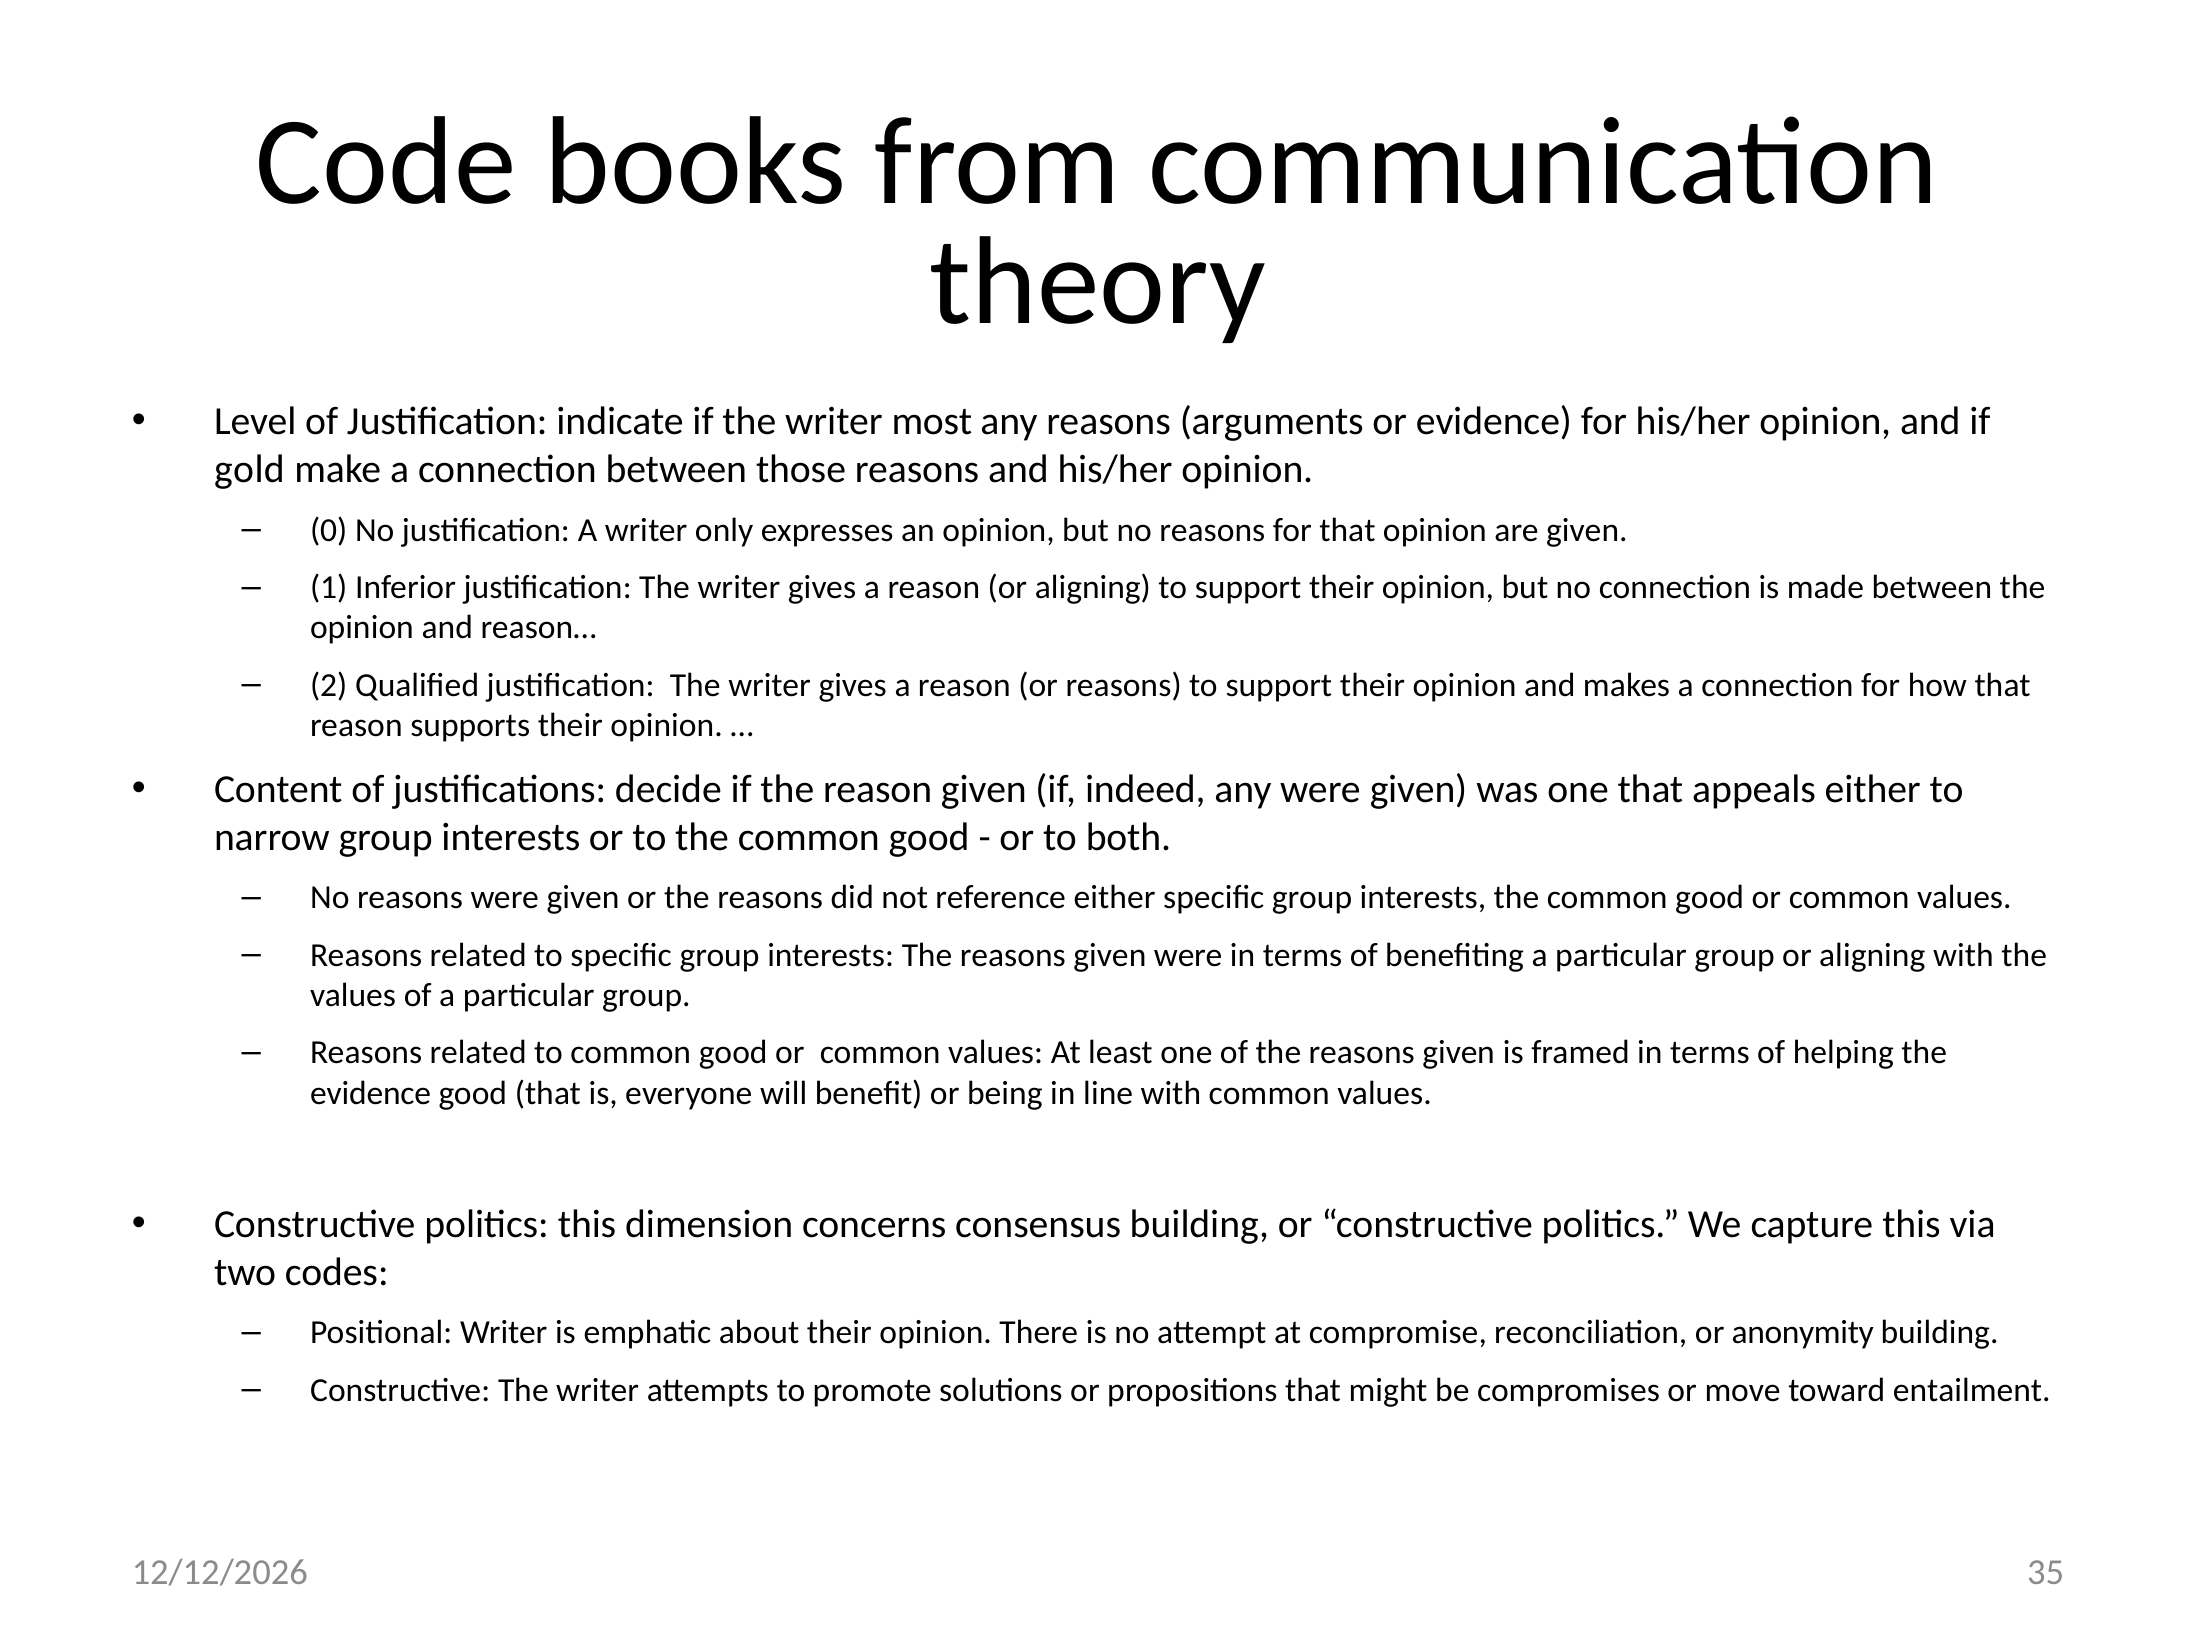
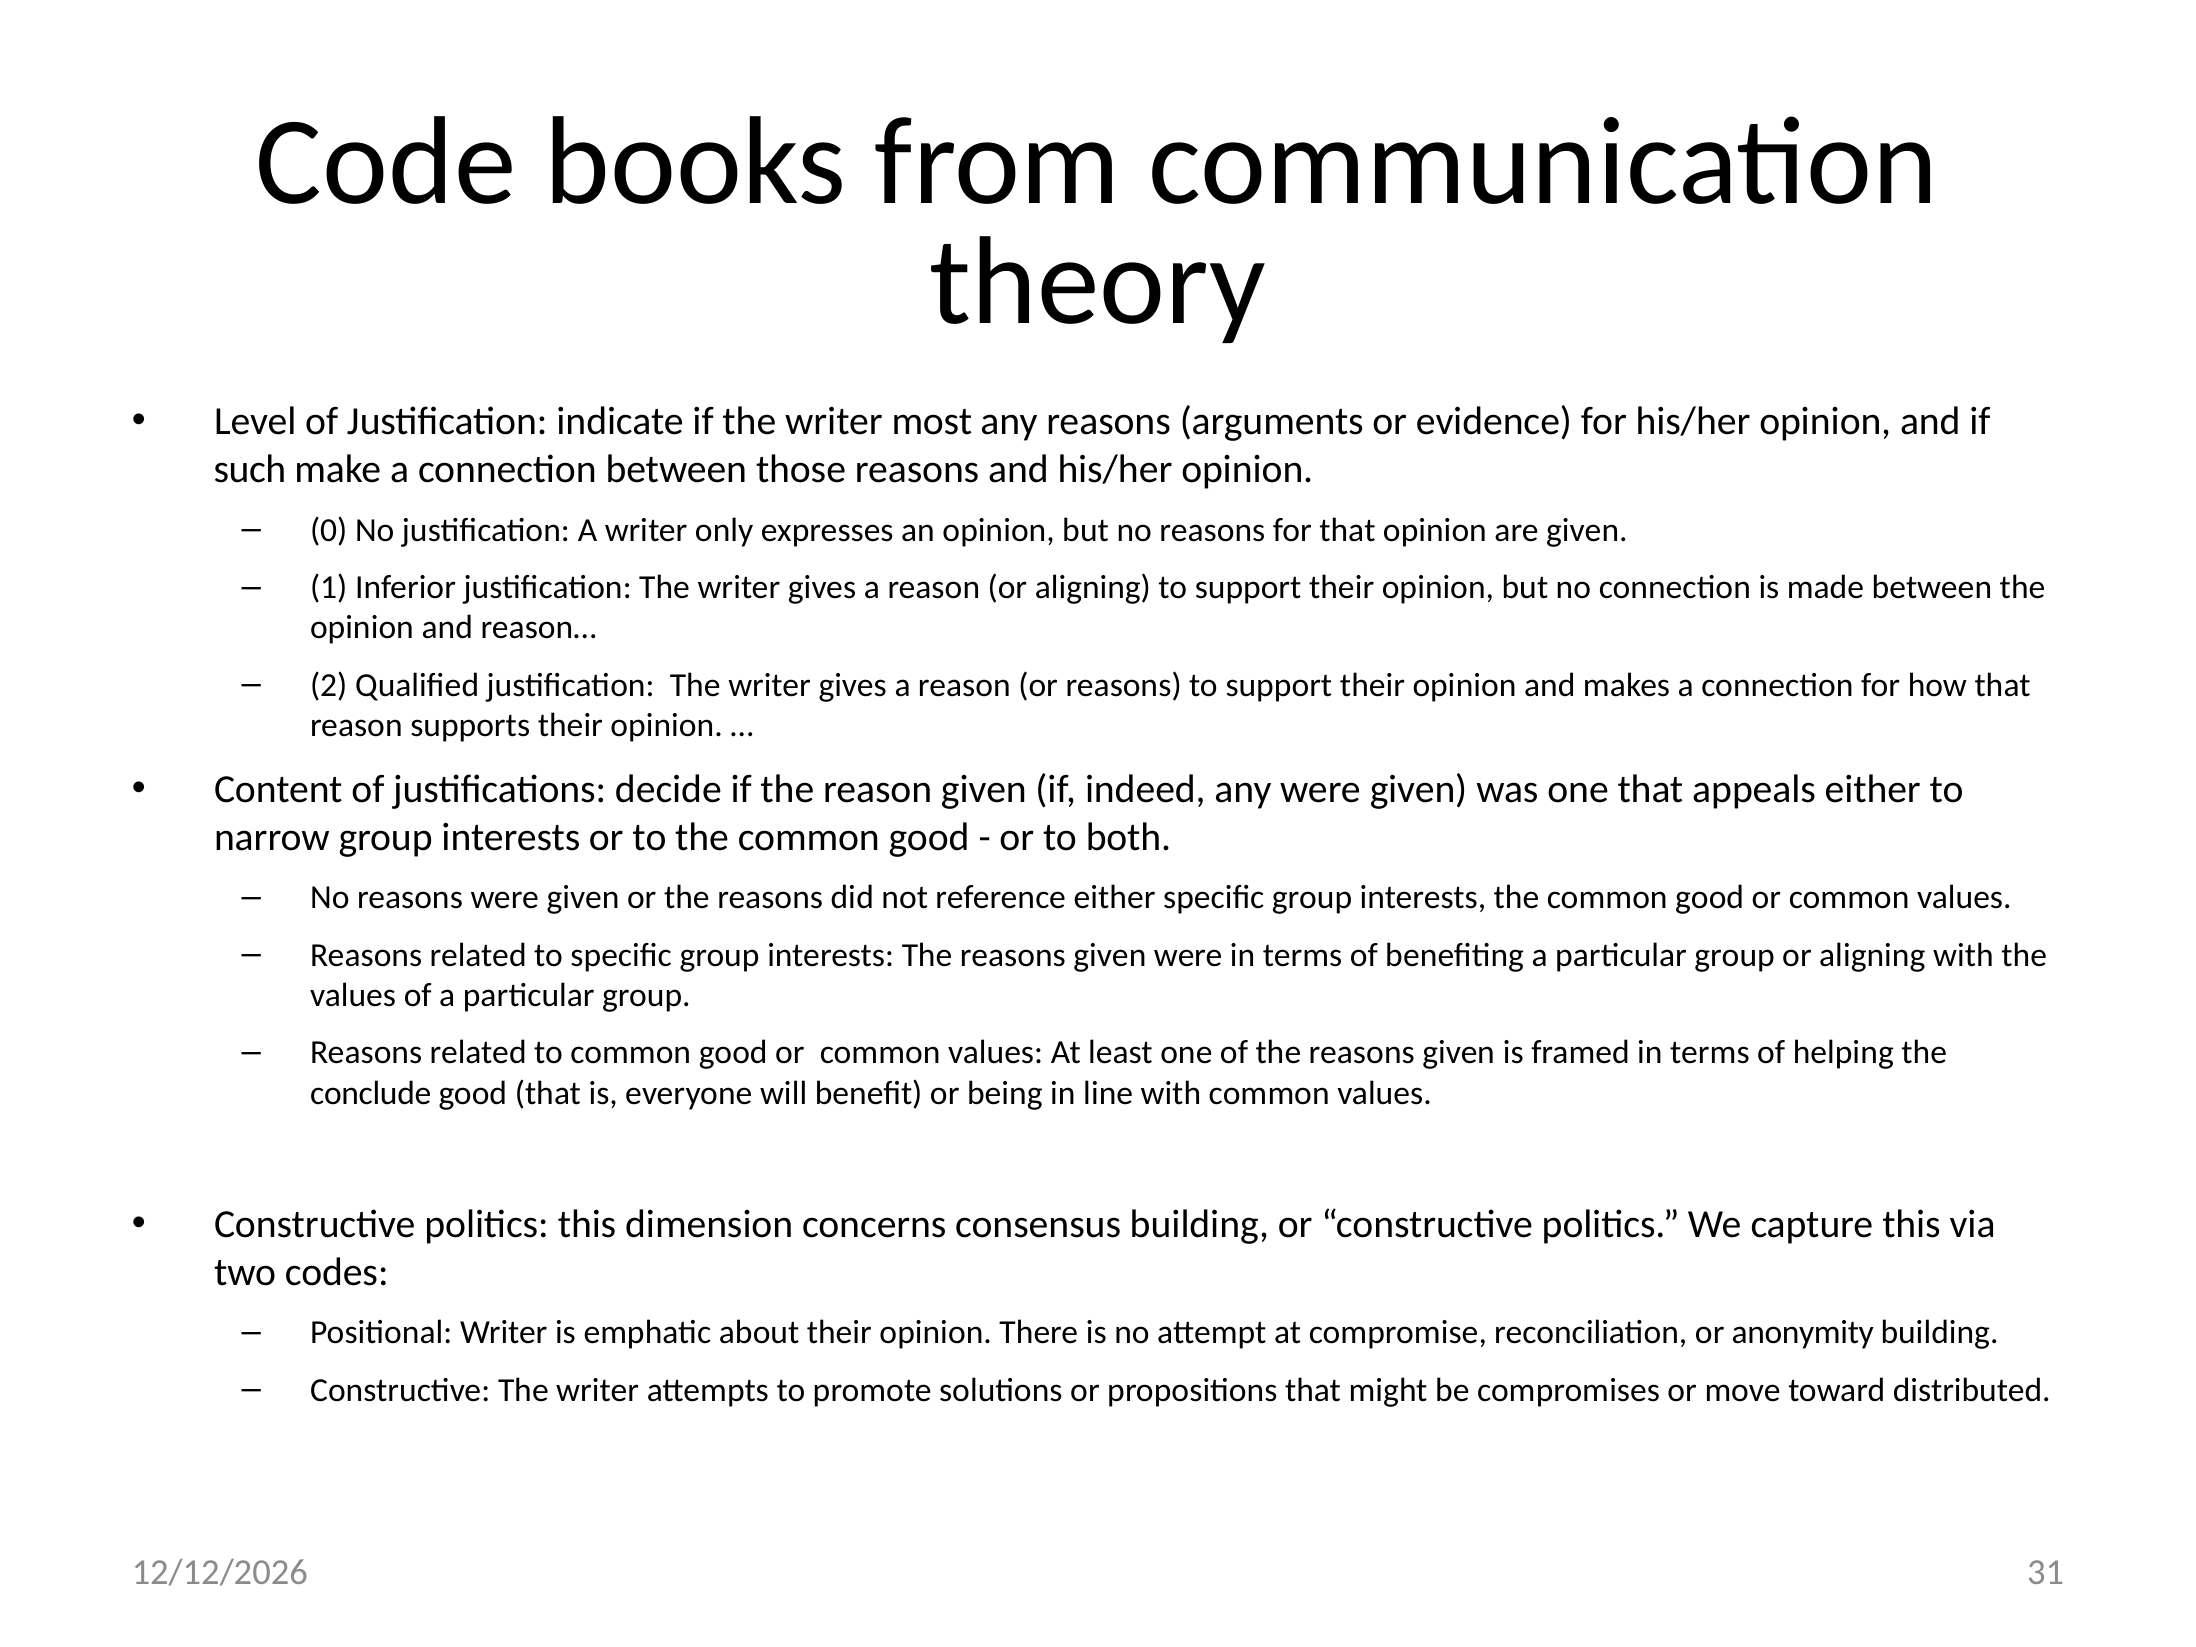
gold: gold -> such
evidence at (371, 1093): evidence -> conclude
entailment: entailment -> distributed
35: 35 -> 31
